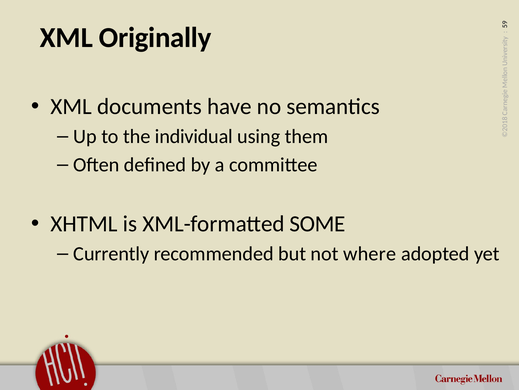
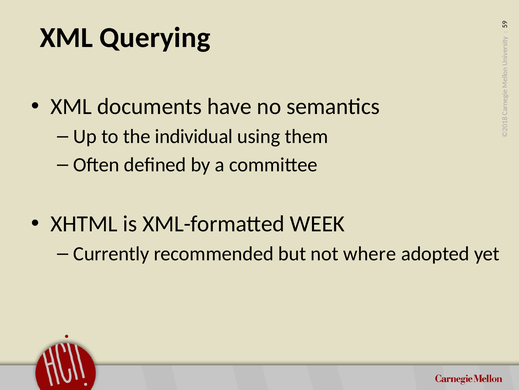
Originally: Originally -> Querying
SOME: SOME -> WEEK
